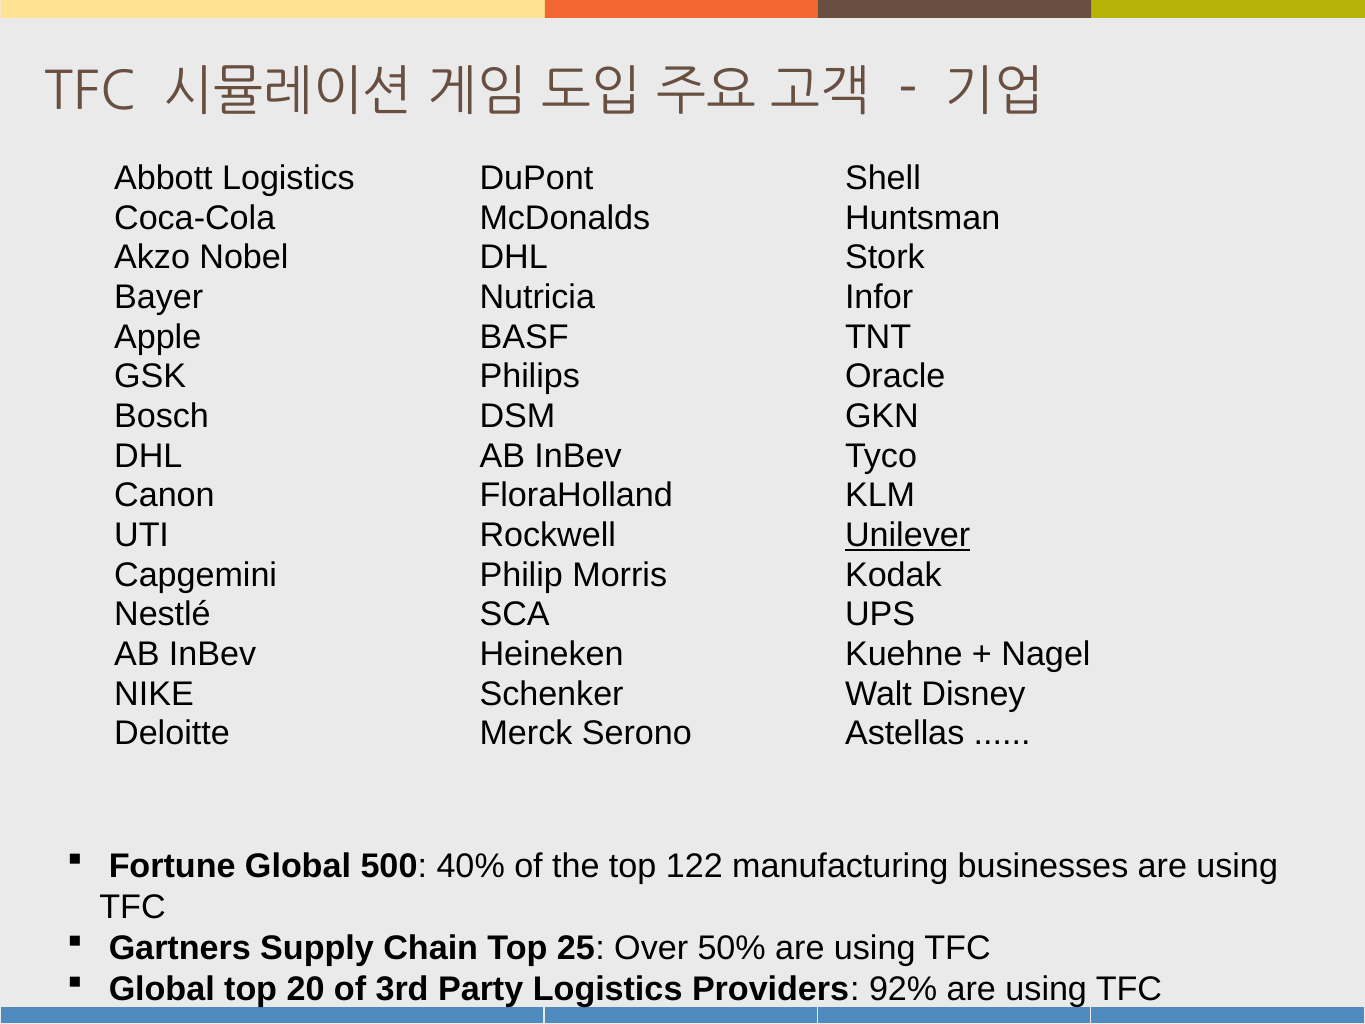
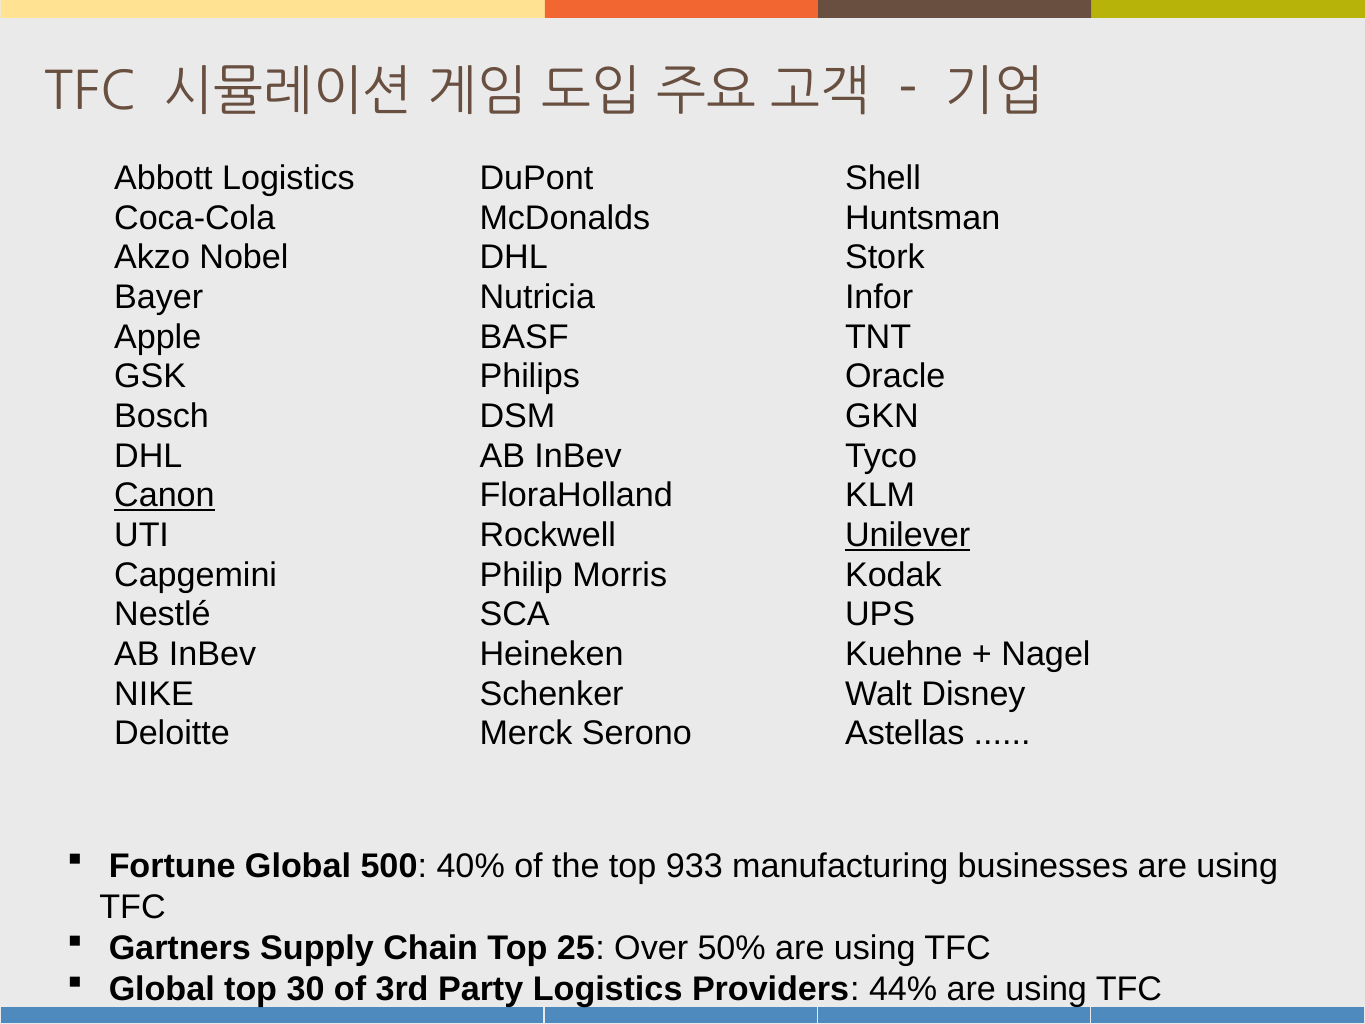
Canon underline: none -> present
122: 122 -> 933
20: 20 -> 30
92%: 92% -> 44%
